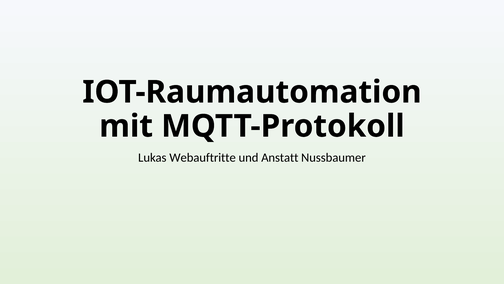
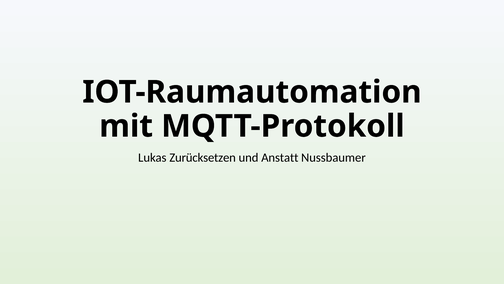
Webauftritte: Webauftritte -> Zurücksetzen
